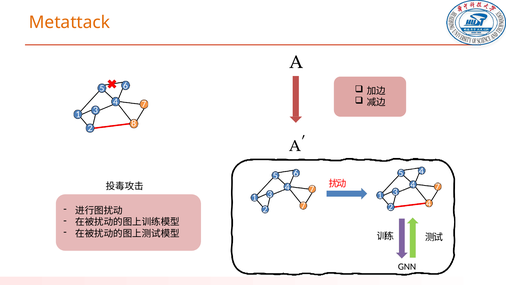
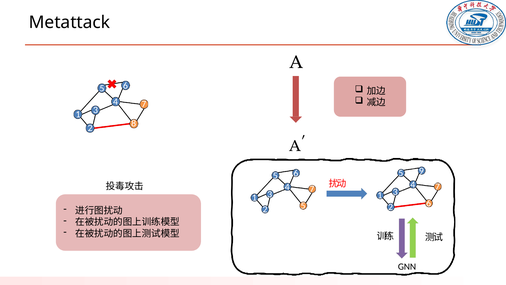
Metattack colour: orange -> black
5 4: 4 -> 9
2 4: 4 -> 6
2 7: 7 -> 5
